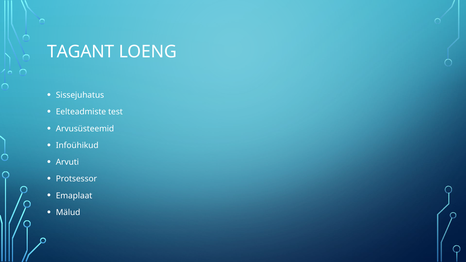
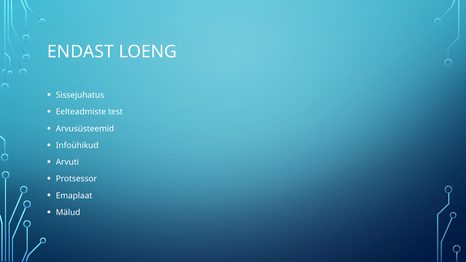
TAGANT: TAGANT -> ENDAST
